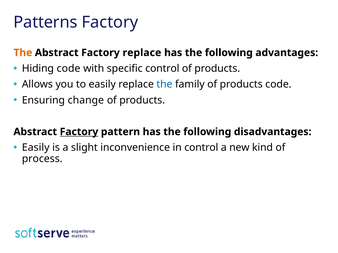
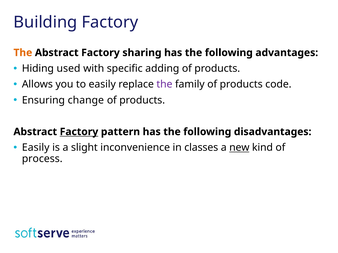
Patterns: Patterns -> Building
Factory replace: replace -> sharing
Hiding code: code -> used
specific control: control -> adding
the at (164, 84) colour: blue -> purple
in control: control -> classes
new underline: none -> present
